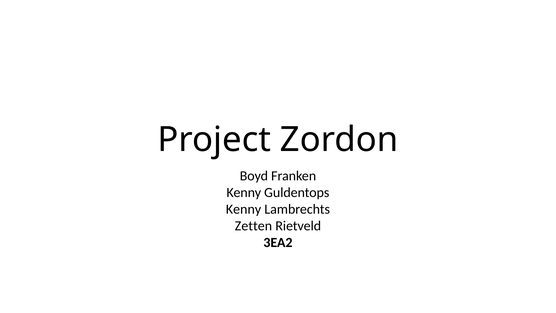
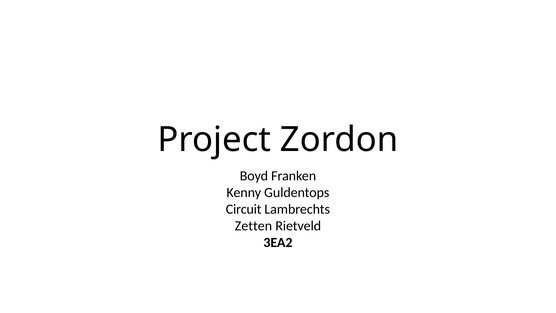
Kenny at (244, 209): Kenny -> Circuit
